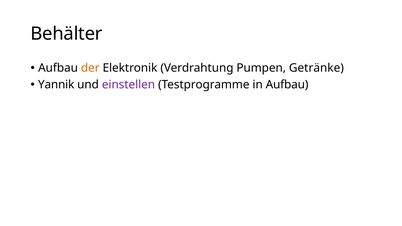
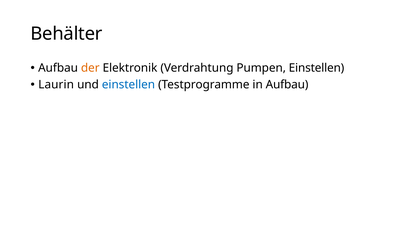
Pumpen Getränke: Getränke -> Einstellen
Yannik: Yannik -> Laurin
einstellen at (128, 85) colour: purple -> blue
